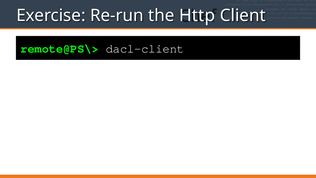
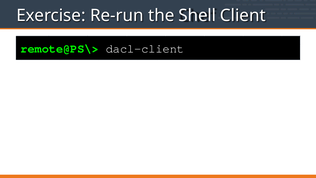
Http: Http -> Shell
